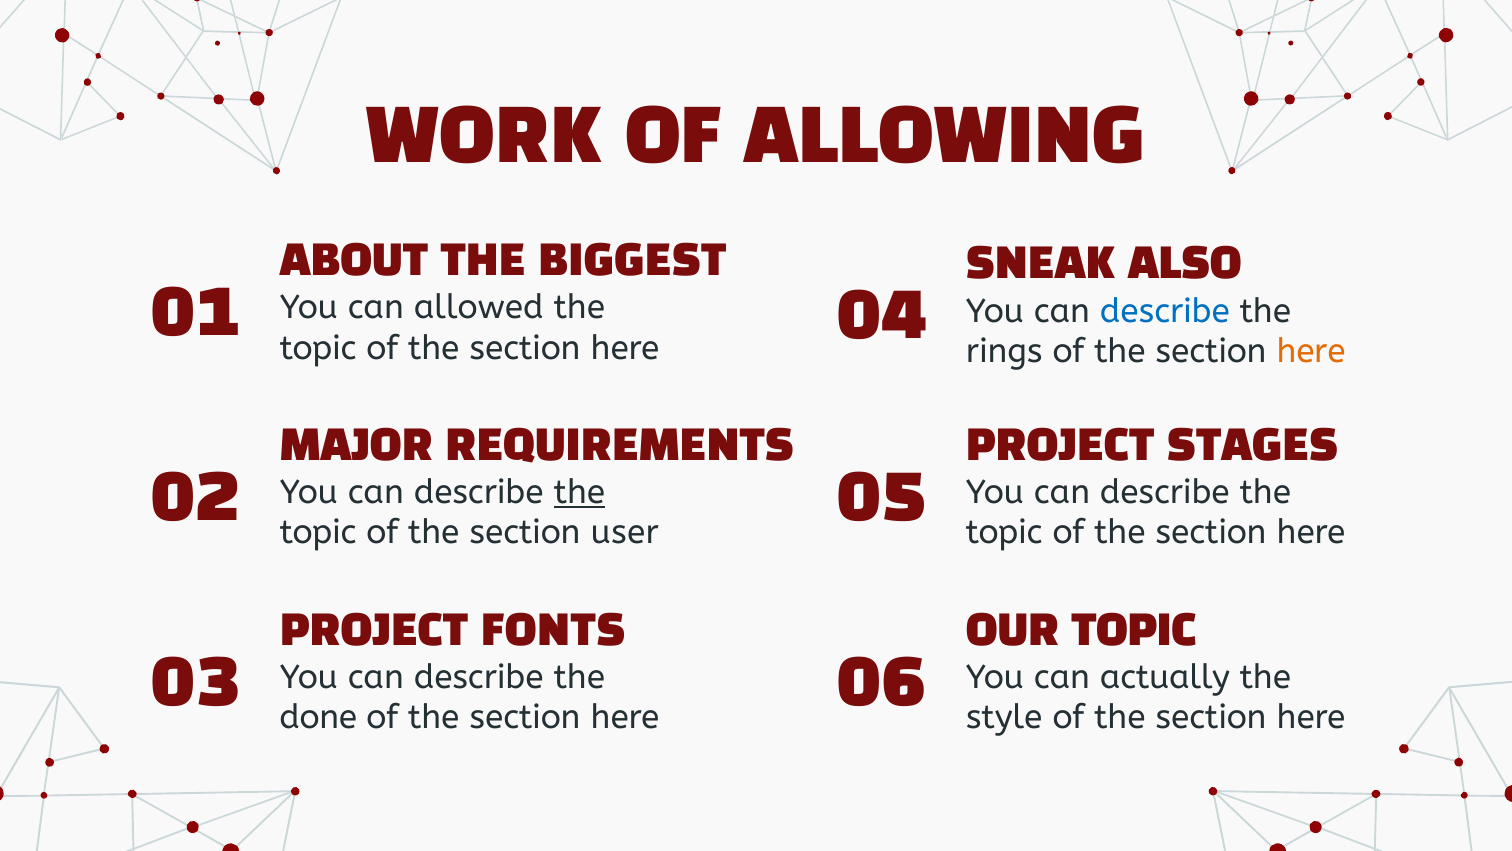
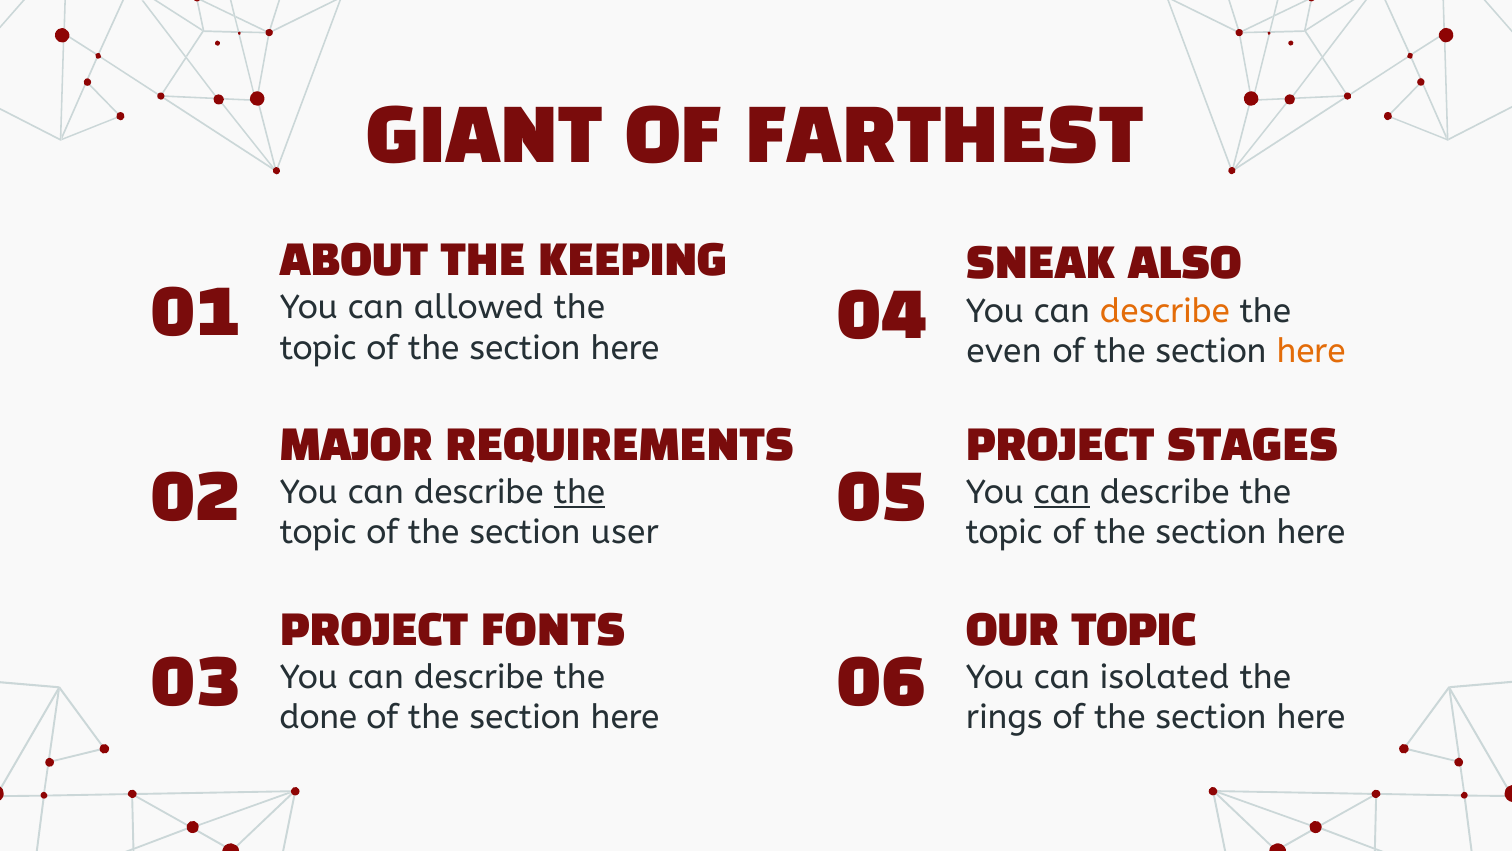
WORK: WORK -> GIANT
ALLOWING: ALLOWING -> FARTHEST
BIGGEST: BIGGEST -> KEEPING
describe at (1165, 311) colour: blue -> orange
rings: rings -> even
can at (1062, 492) underline: none -> present
actually: actually -> isolated
style: style -> rings
